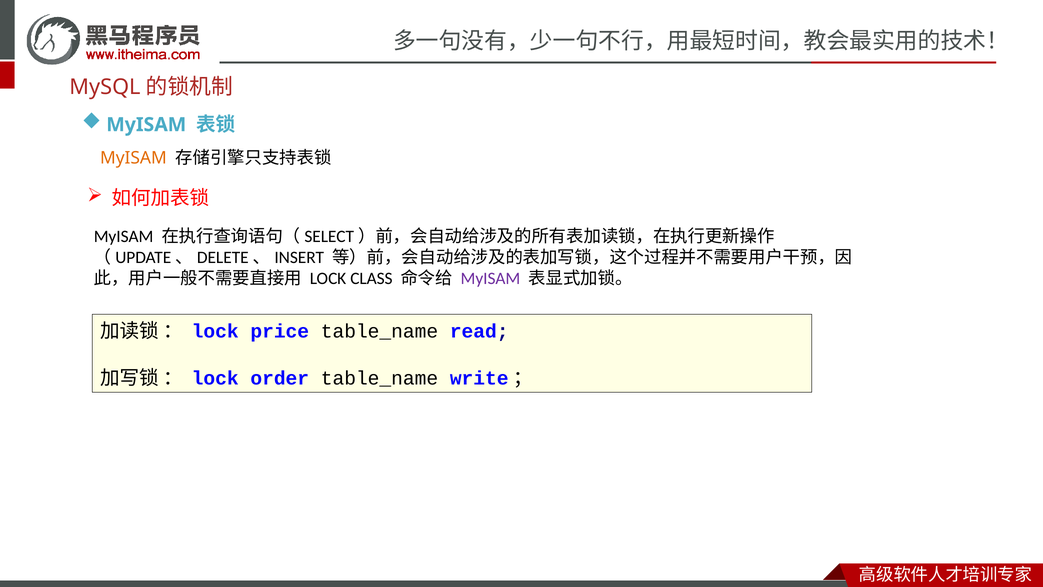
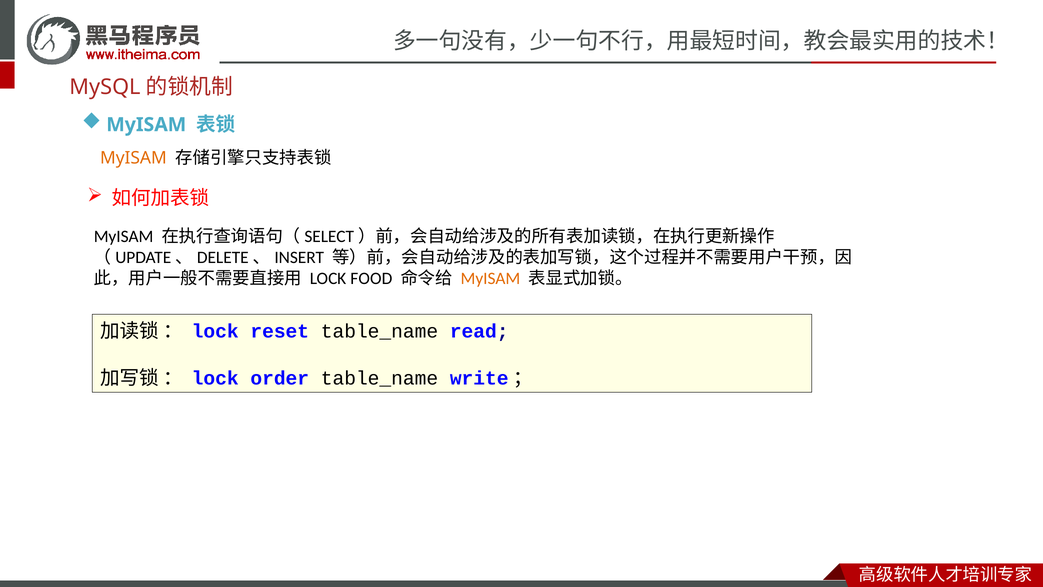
CLASS: CLASS -> FOOD
MyISAM at (490, 278) colour: purple -> orange
price: price -> reset
